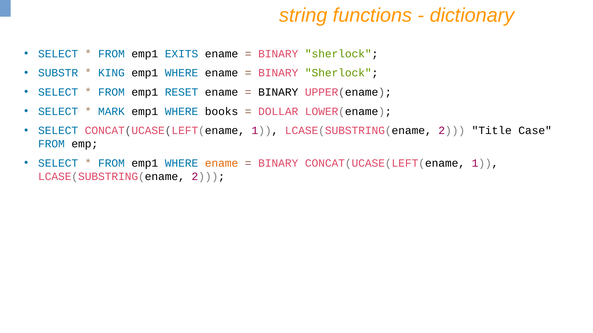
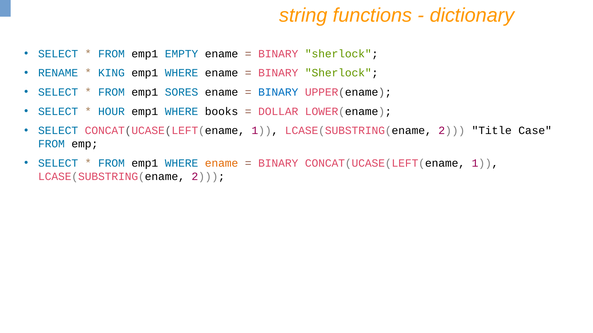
EXITS: EXITS -> EMPTY
SUBSTR: SUBSTR -> RENAME
RESET: RESET -> SORES
BINARY at (278, 92) colour: black -> blue
MARK: MARK -> HOUR
